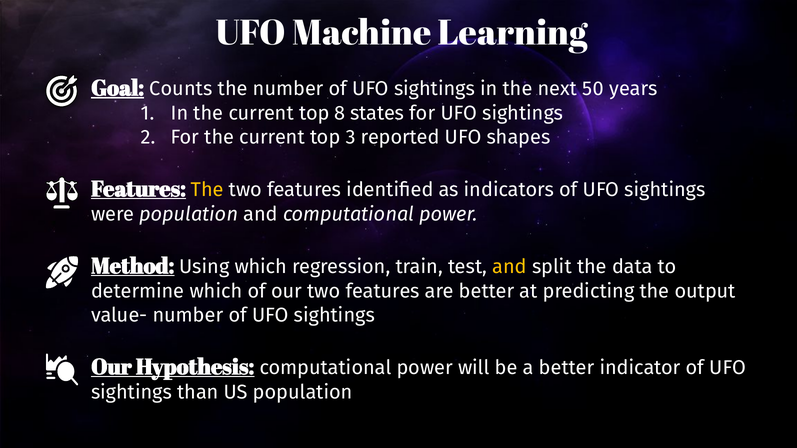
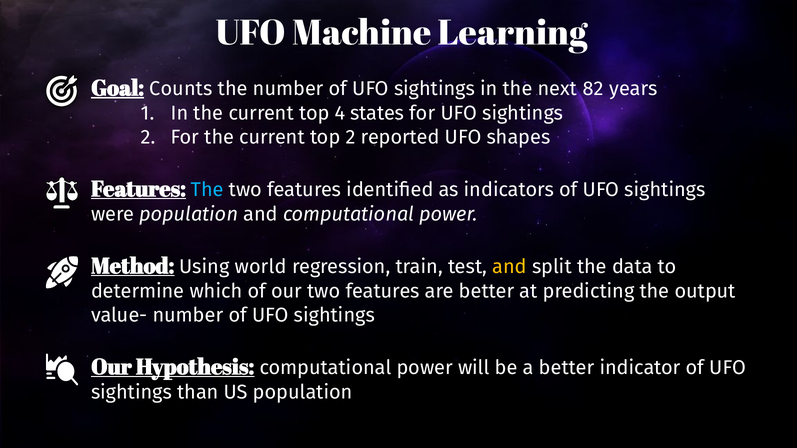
50: 50 -> 82
8: 8 -> 4
top 3: 3 -> 2
The at (207, 190) colour: yellow -> light blue
Using which: which -> world
